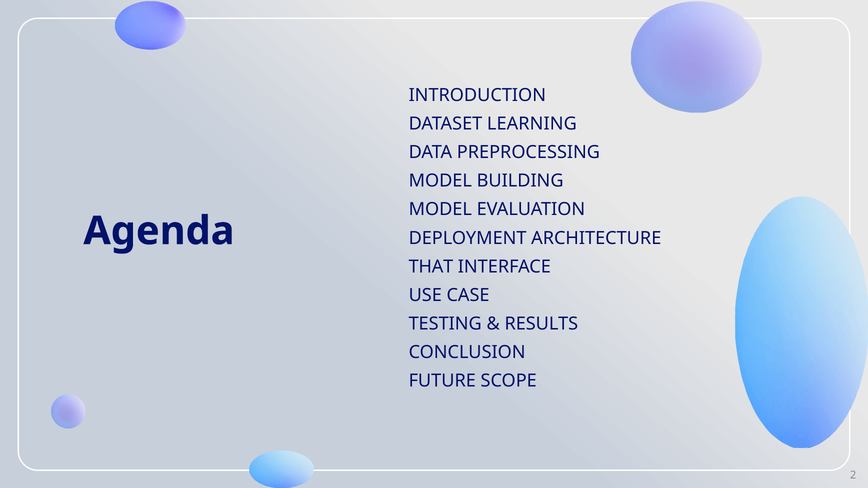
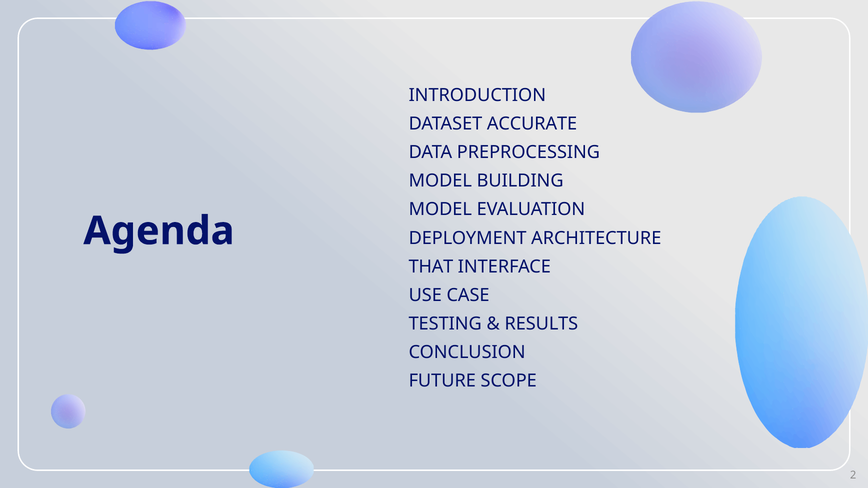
LEARNING: LEARNING -> ACCURATE
